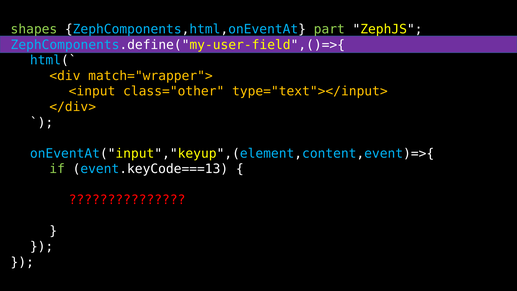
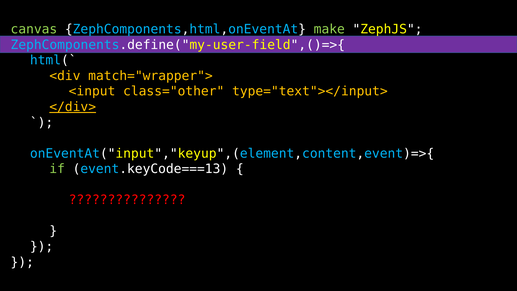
shapes: shapes -> canvas
part: part -> make
</div> underline: none -> present
